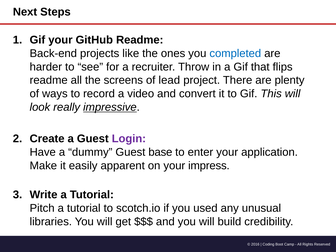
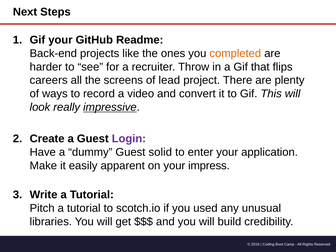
completed colour: blue -> orange
readme at (49, 80): readme -> careers
base: base -> solid
